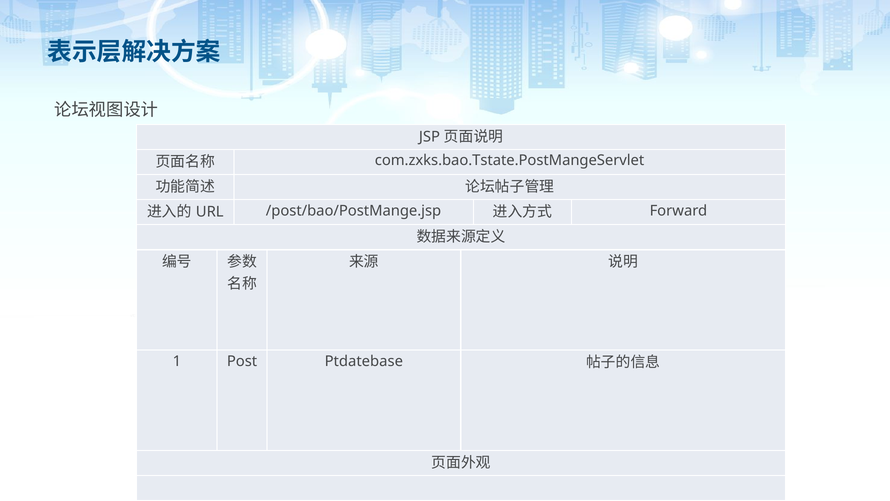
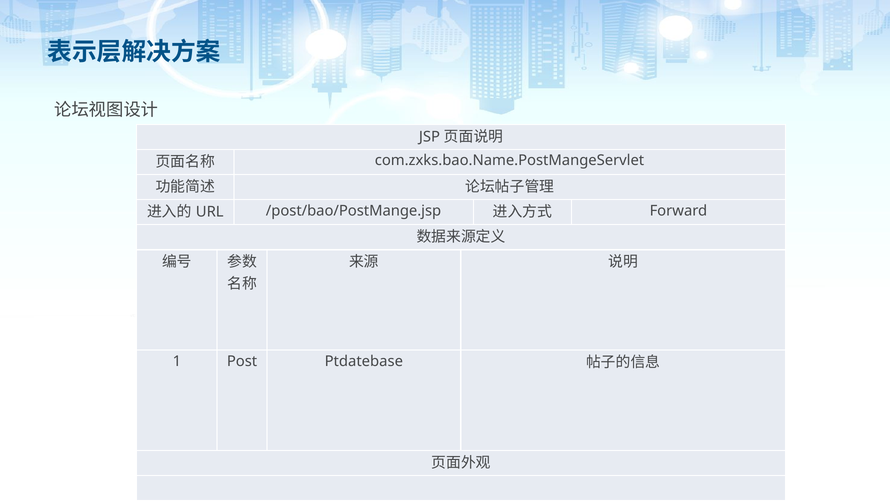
com.zxks.bao.Tstate.PostMangeServlet: com.zxks.bao.Tstate.PostMangeServlet -> com.zxks.bao.Name.PostMangeServlet
